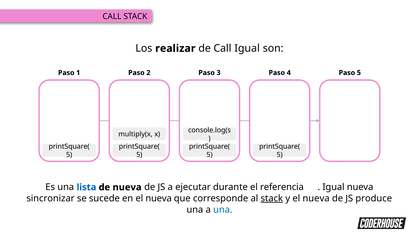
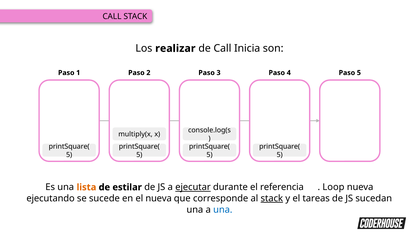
Call Igual: Igual -> Inicia
lista colour: blue -> orange
de nueva: nueva -> estilar
ejecutar underline: none -> present
Igual at (333, 187): Igual -> Loop
sincronizar: sincronizar -> ejecutando
y el nueva: nueva -> tareas
produce: produce -> sucedan
